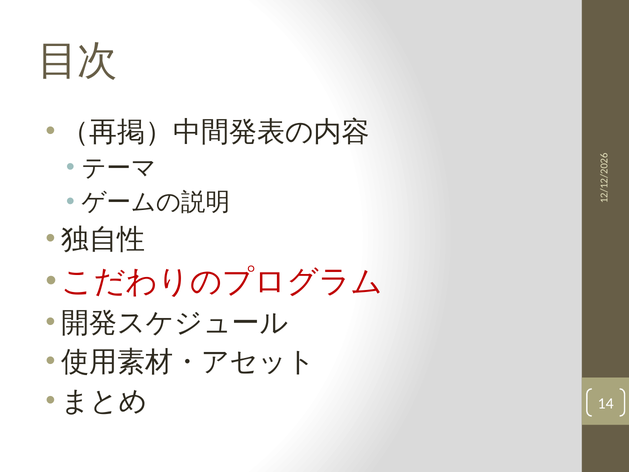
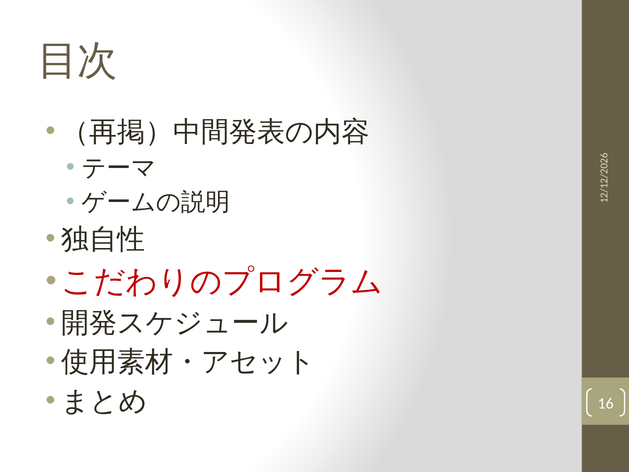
14: 14 -> 16
